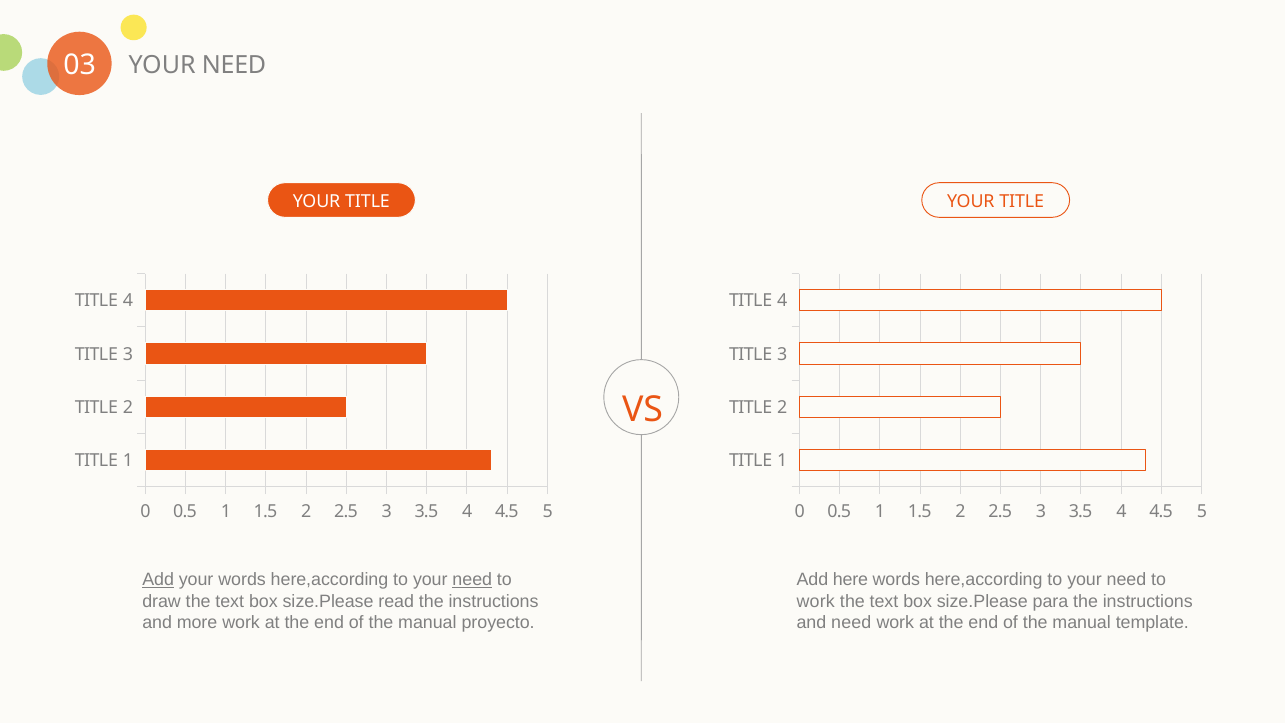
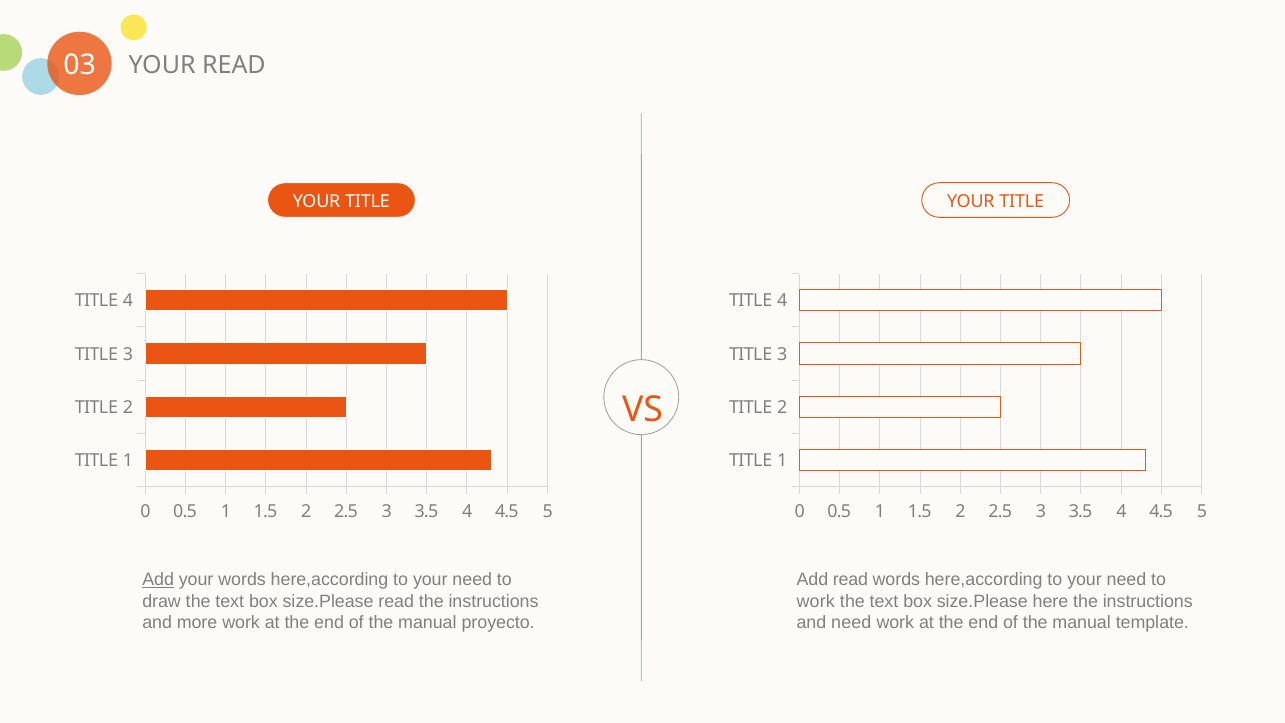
03 YOUR NEED: NEED -> READ
need at (472, 580) underline: present -> none
Add here: here -> read
para: para -> here
